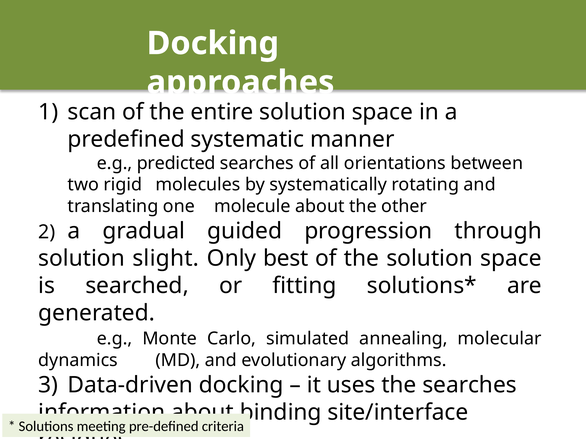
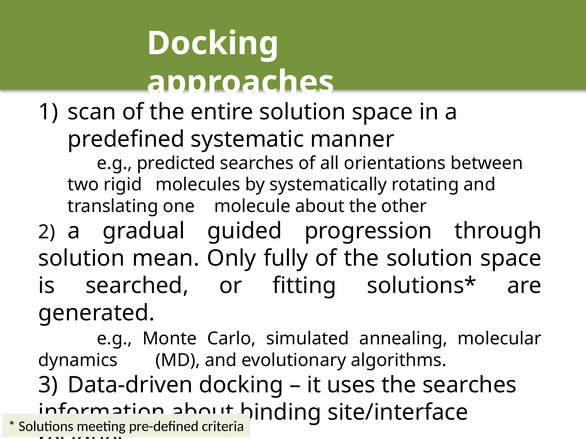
slight: slight -> mean
best: best -> fully
